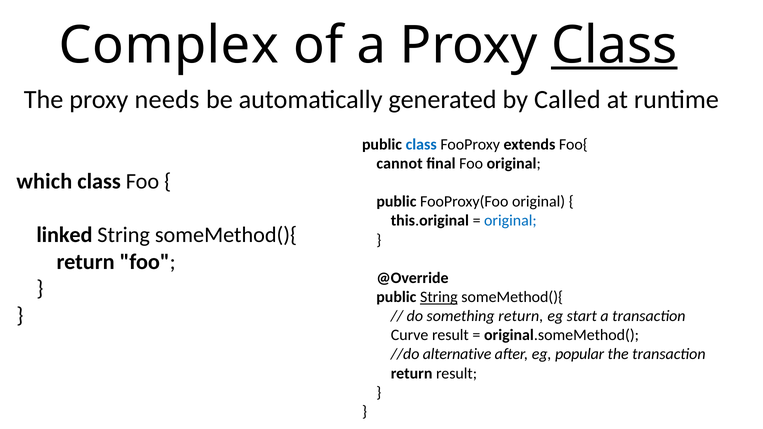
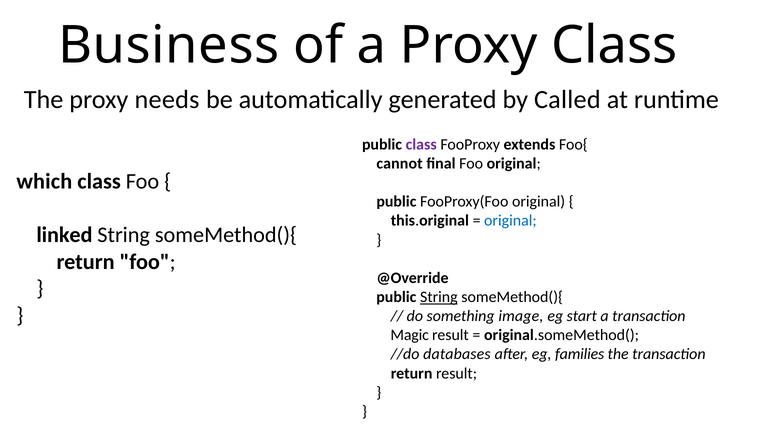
Complex: Complex -> Business
Class at (614, 45) underline: present -> none
class at (421, 144) colour: blue -> purple
something return: return -> image
Curve: Curve -> Magic
alternative: alternative -> databases
popular: popular -> families
